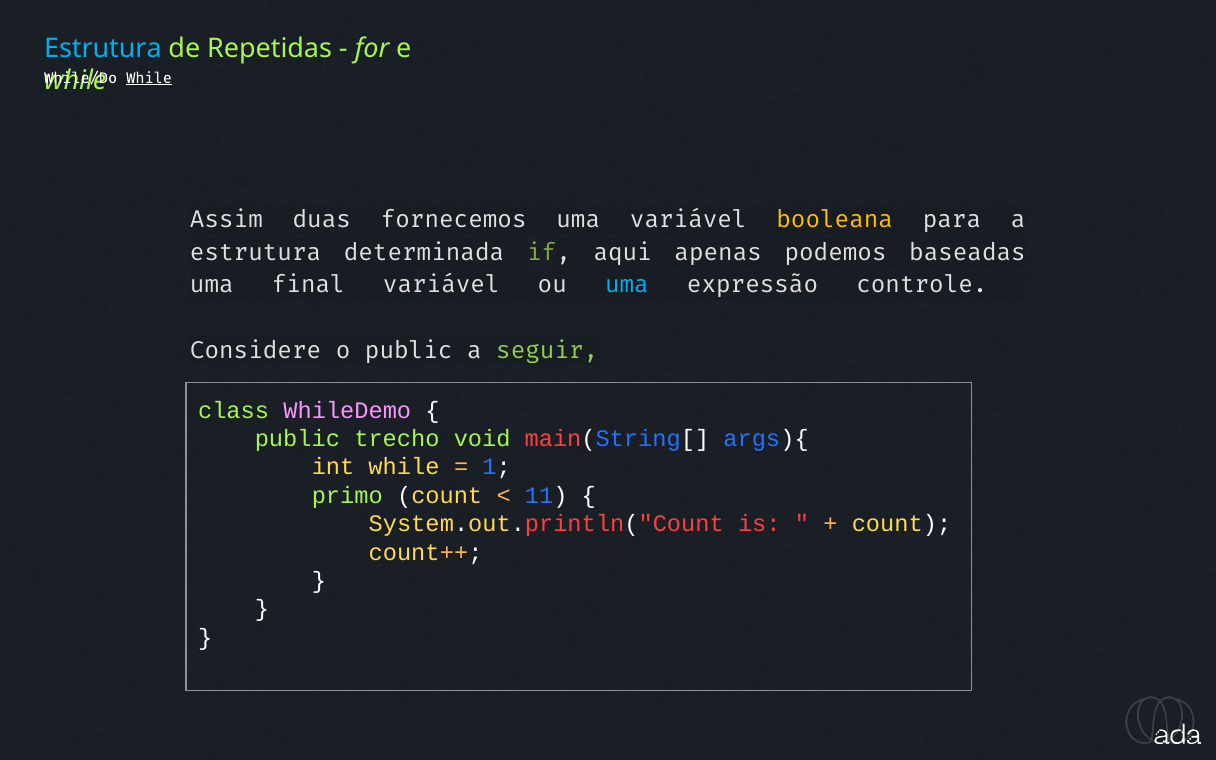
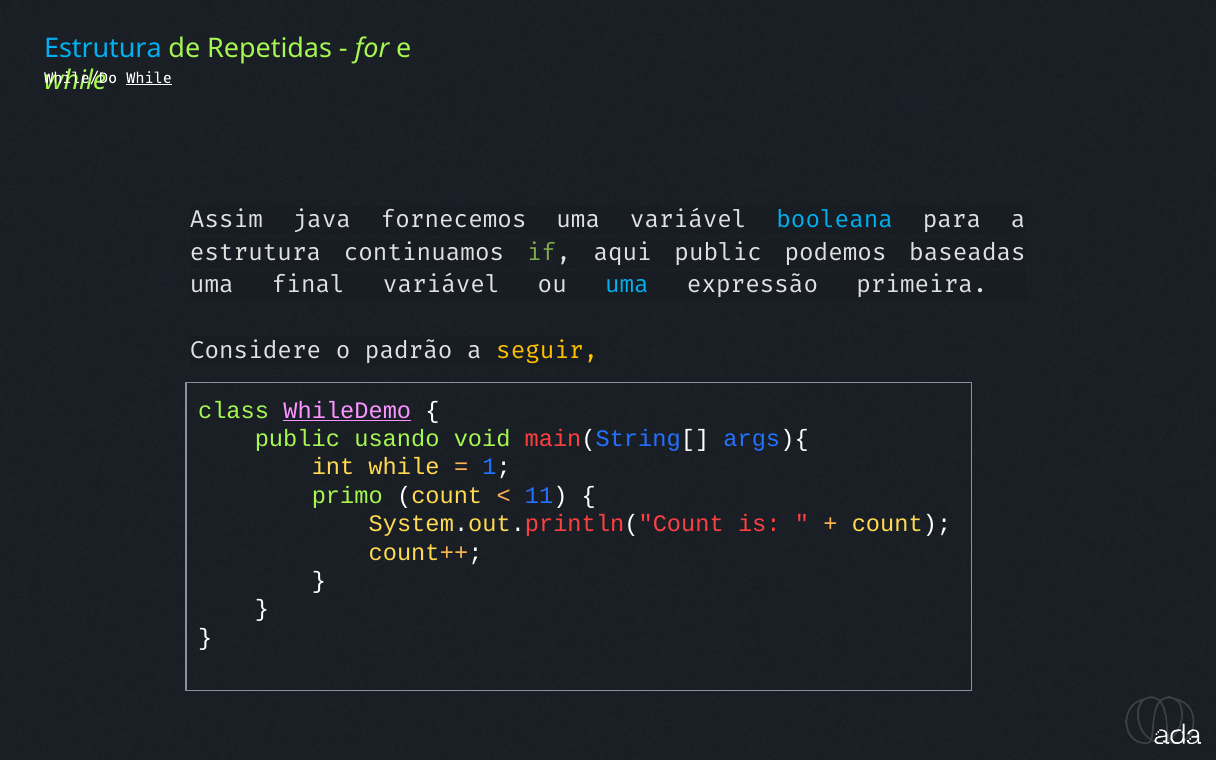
duas: duas -> java
booleana colour: yellow -> light blue
determinada: determinada -> continuamos
aqui apenas: apenas -> public
controle: controle -> primeira
o public: public -> padrão
seguir colour: light green -> yellow
WhileDemo underline: none -> present
trecho: trecho -> usando
